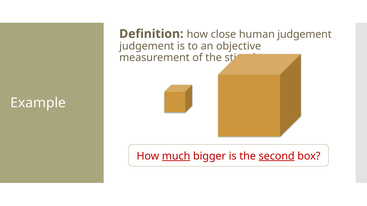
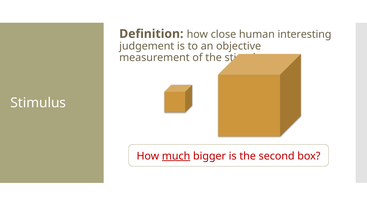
human judgement: judgement -> interesting
Example at (38, 103): Example -> Stimulus
second underline: present -> none
